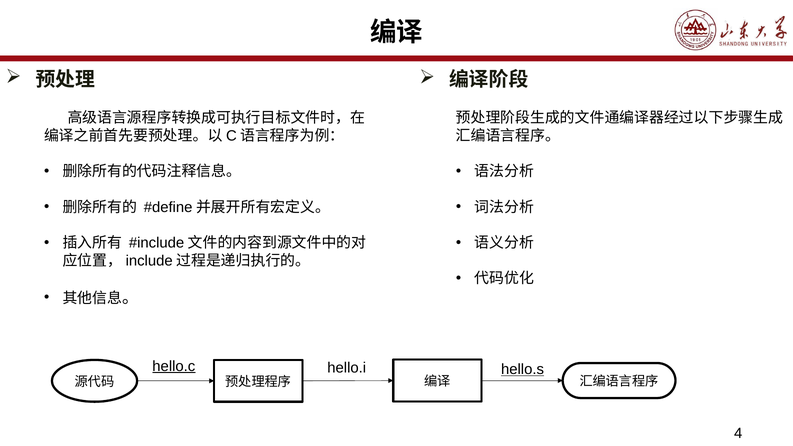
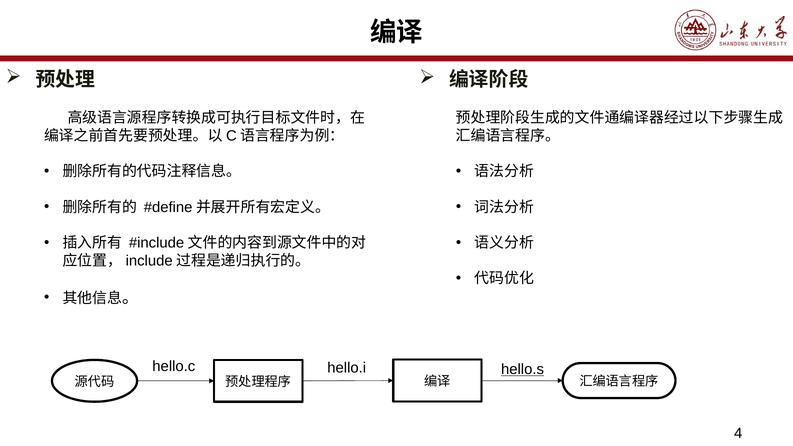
hello.c underline: present -> none
